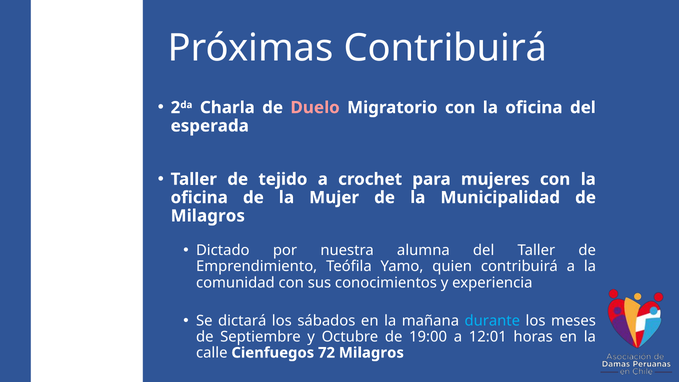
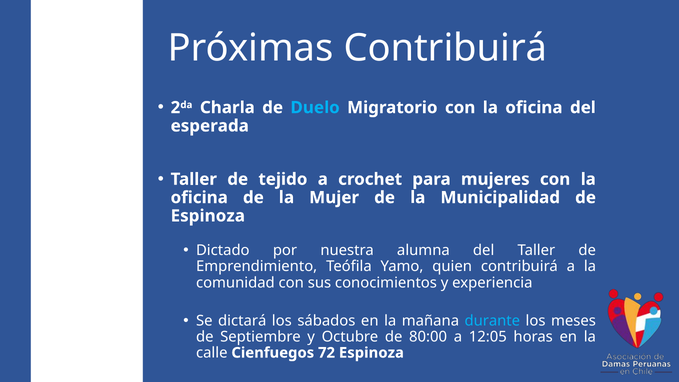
Duelo colour: pink -> light blue
Milagros at (208, 216): Milagros -> Espinoza
19:00: 19:00 -> 80:00
12:01: 12:01 -> 12:05
72 Milagros: Milagros -> Espinoza
